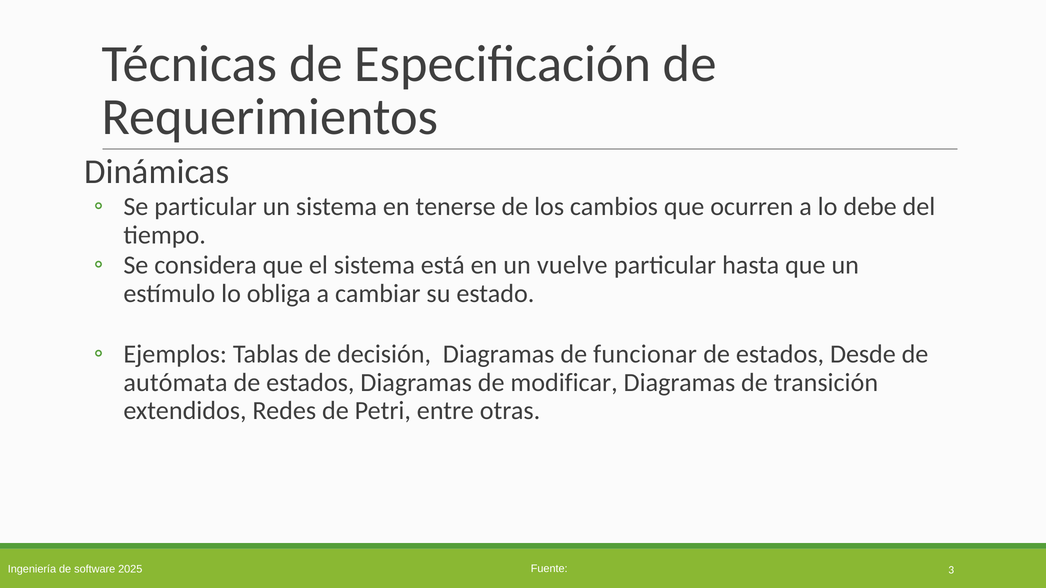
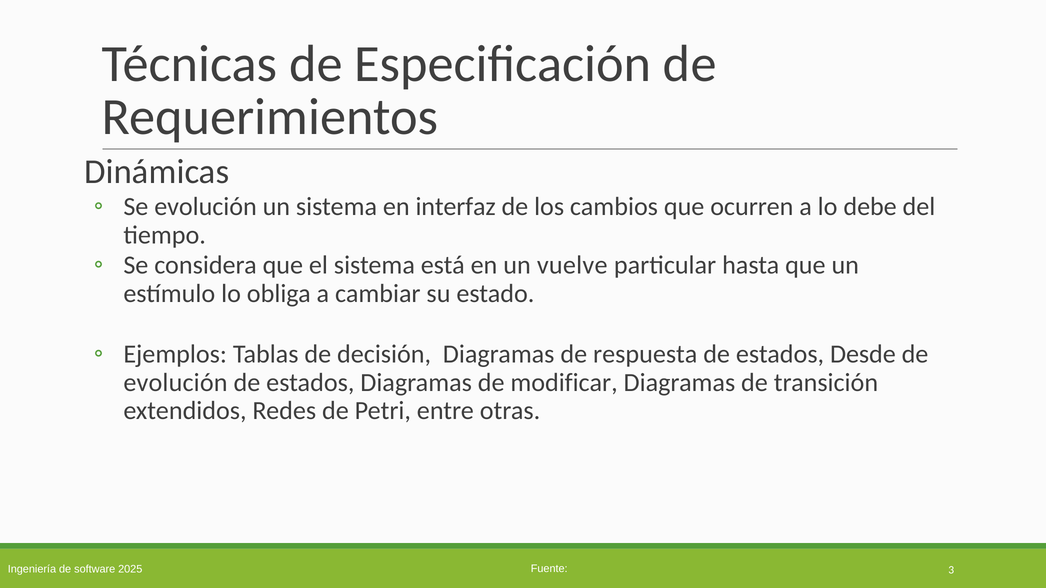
Se particular: particular -> evolución
tenerse: tenerse -> interfaz
funcionar: funcionar -> respuesta
autómata at (176, 383): autómata -> evolución
